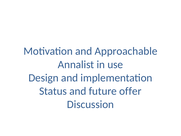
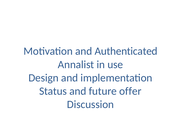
Approachable: Approachable -> Authenticated
